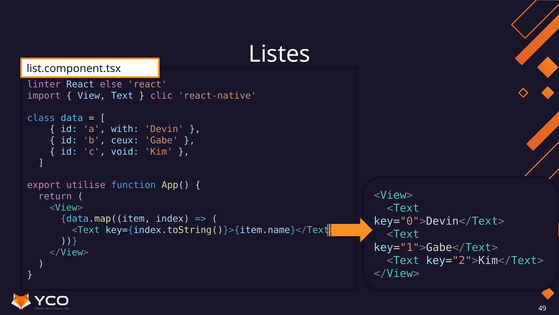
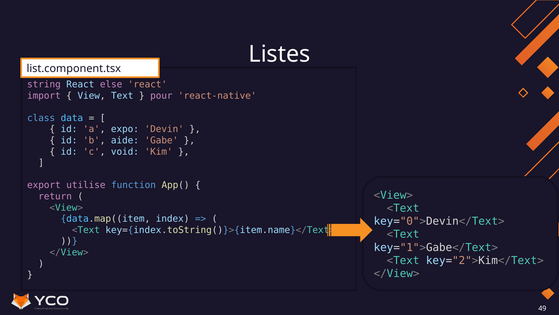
linter: linter -> string
clic: clic -> pour
with: with -> expo
ceux: ceux -> aide
